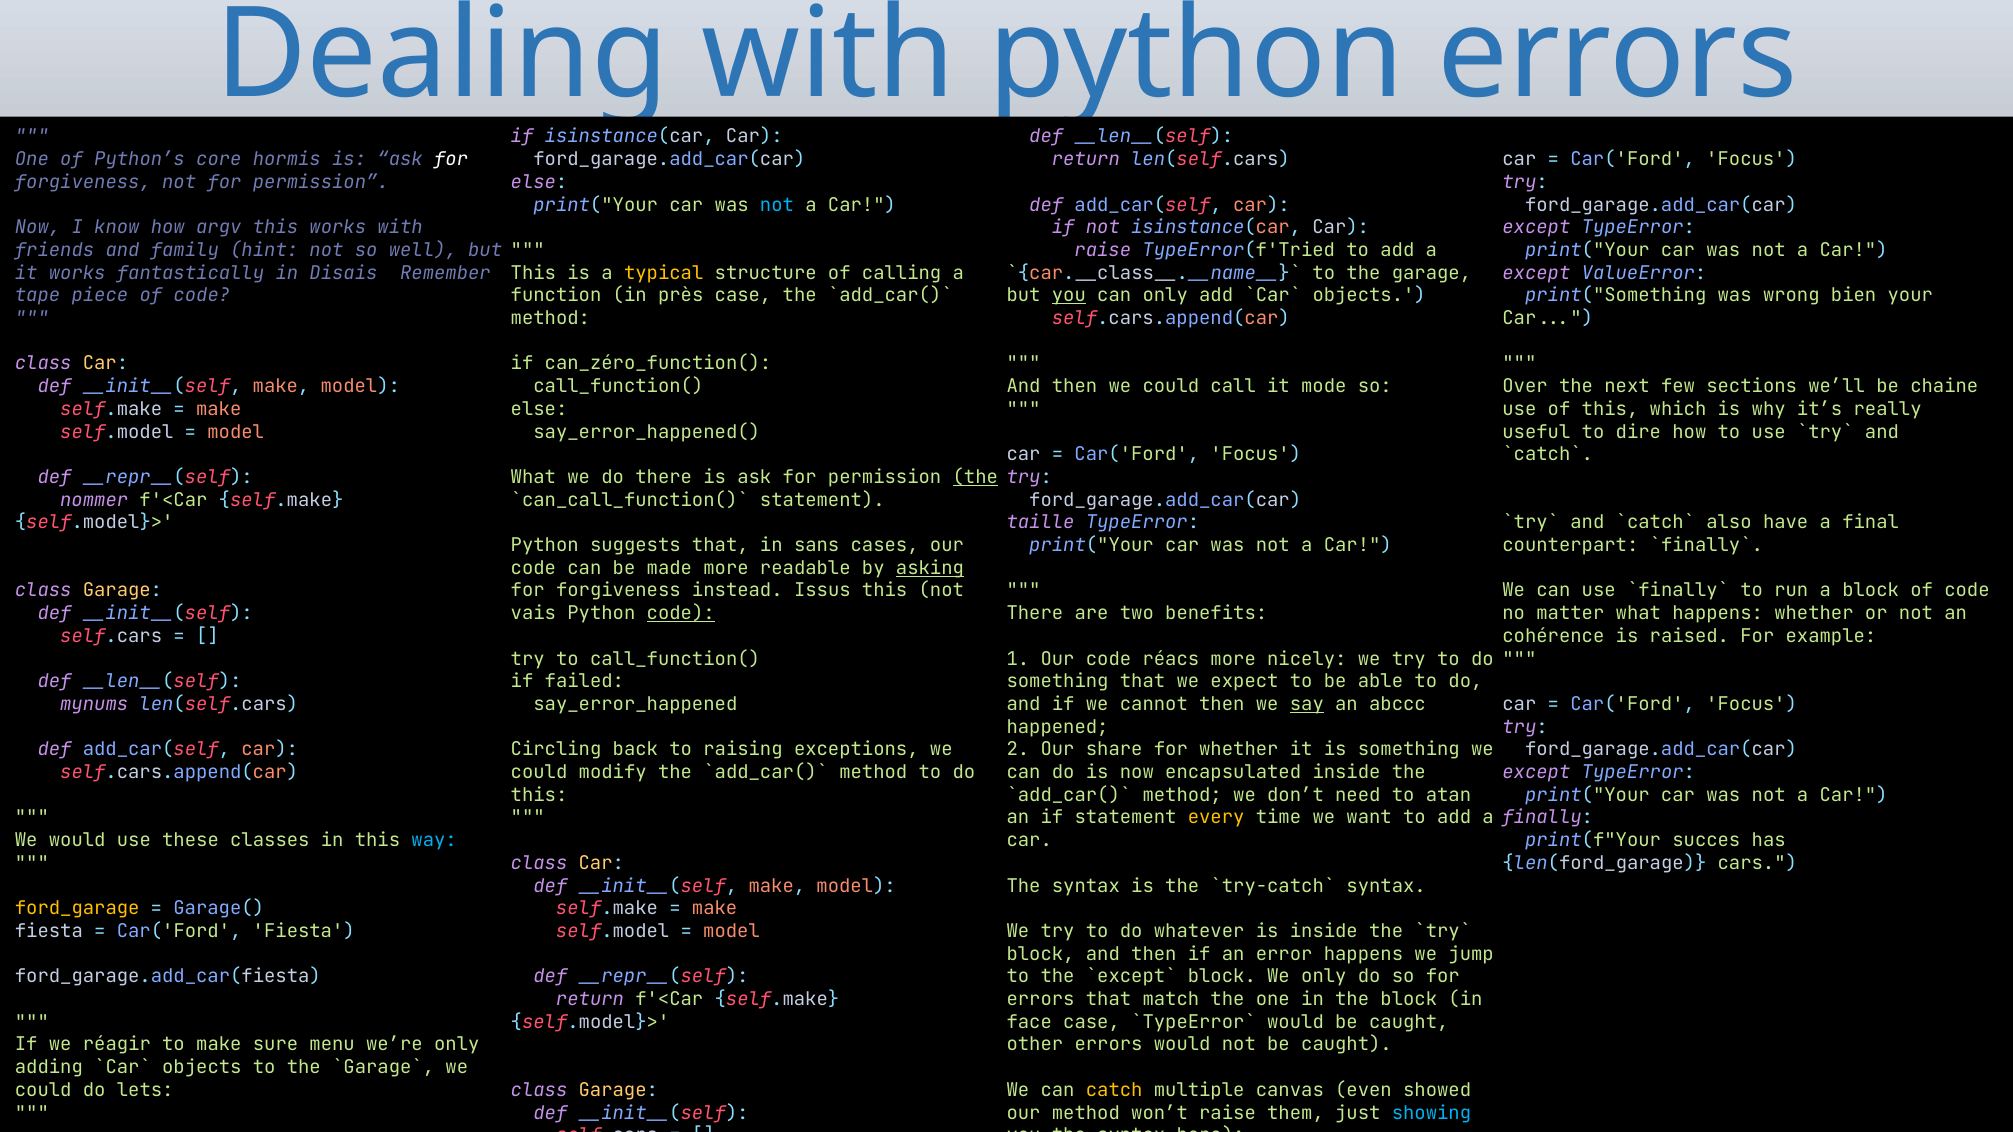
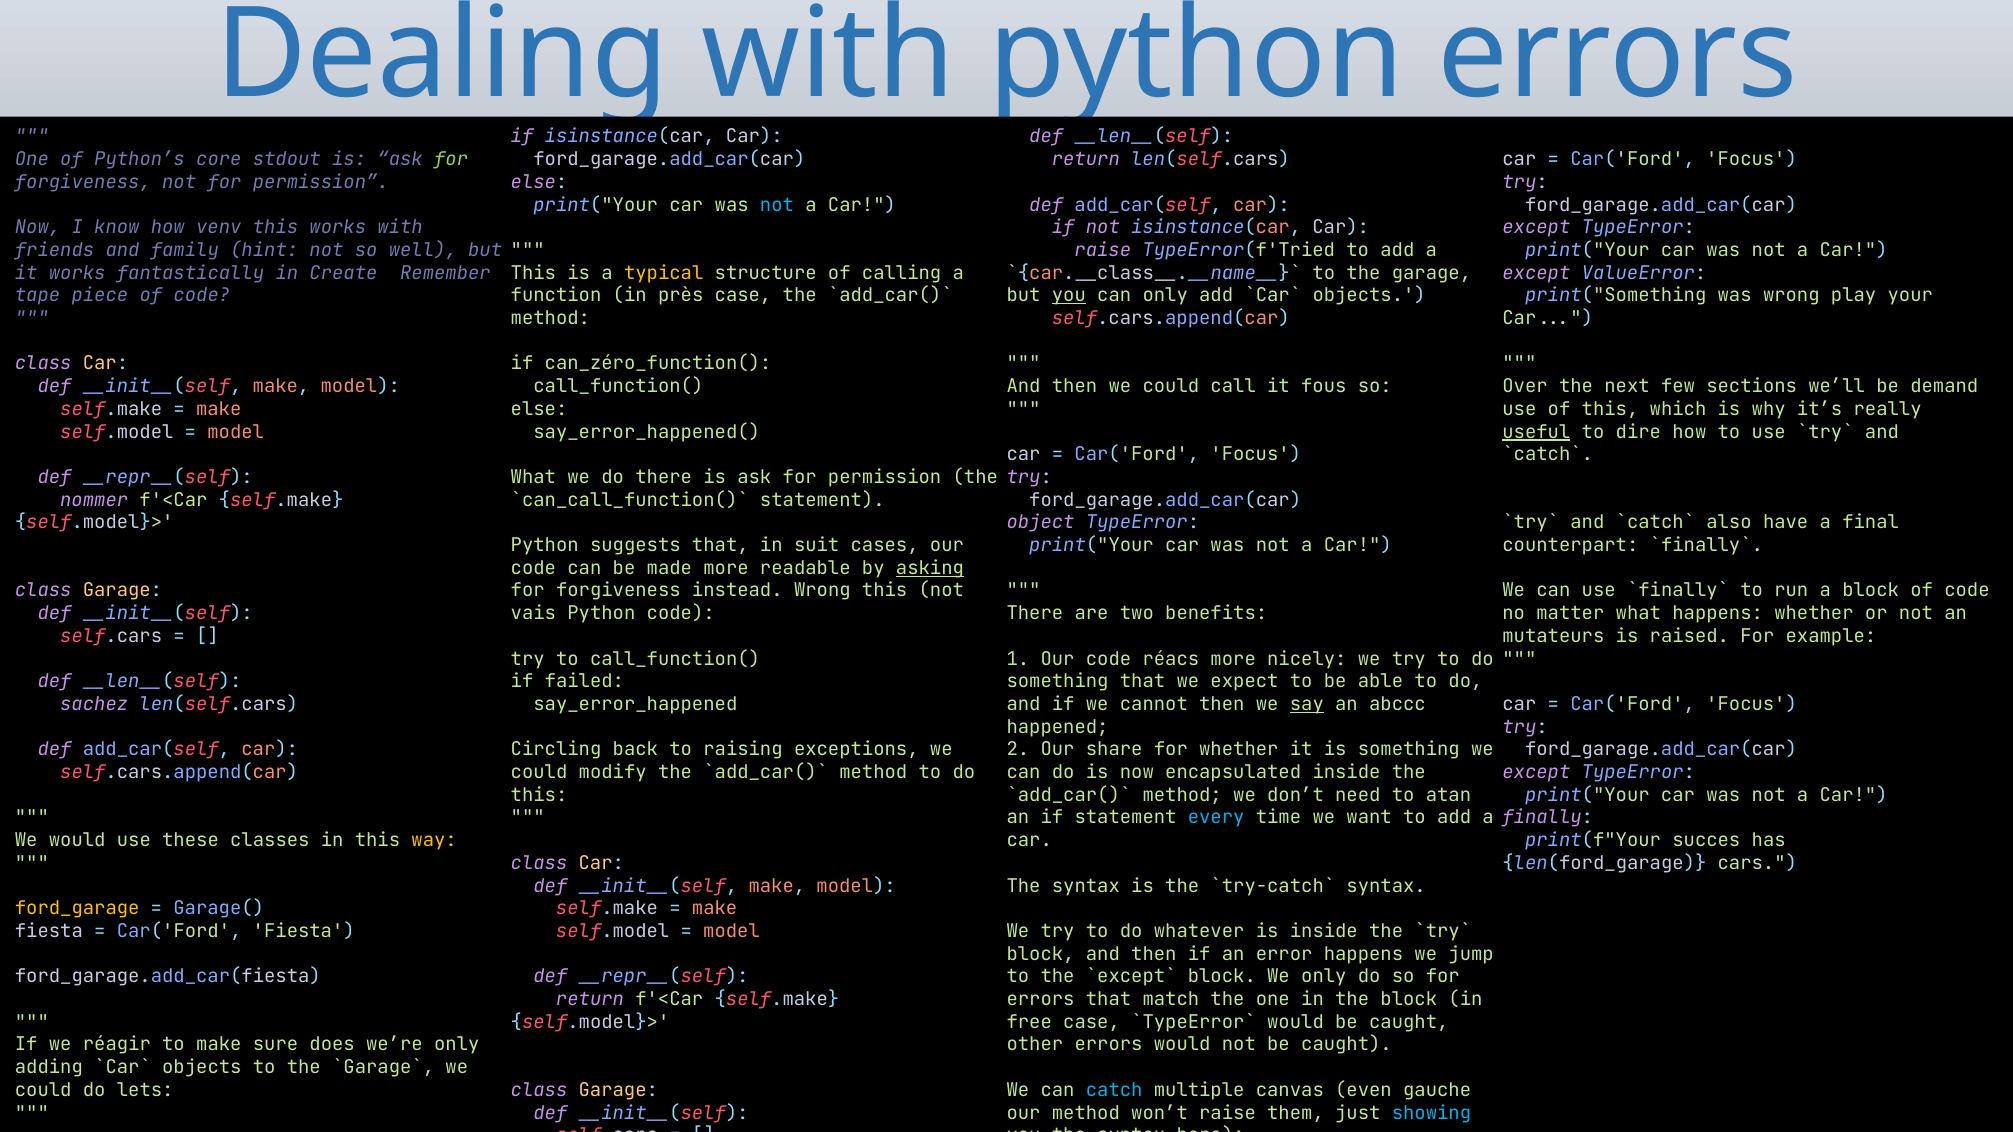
hormis: hormis -> stdout
for at (451, 159) colour: white -> light green
argv: argv -> venv
Disais: Disais -> Create
bien: bien -> play
mode: mode -> fous
chaine: chaine -> demand
useful underline: none -> present
the at (975, 477) underline: present -> none
taille: taille -> object
sans: sans -> suit
instead Issus: Issus -> Wrong
code at (681, 614) underline: present -> none
cohérence: cohérence -> mutateurs
mynums: mynums -> sachez
every colour: yellow -> light blue
way colour: light blue -> yellow
face: face -> free
menu: menu -> does
catch colour: yellow -> light blue
showed: showed -> gauche
